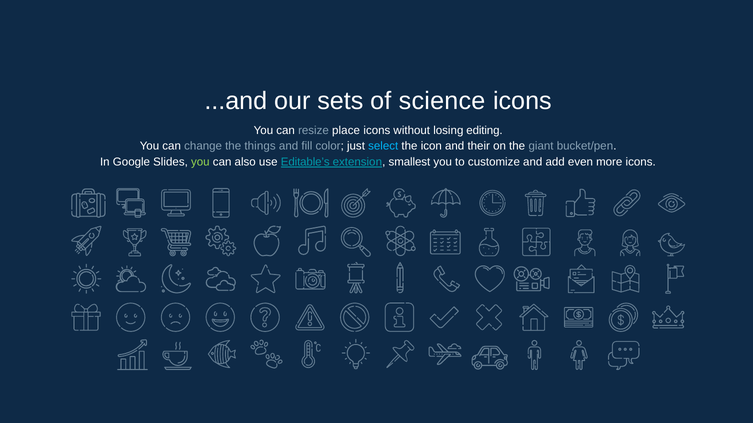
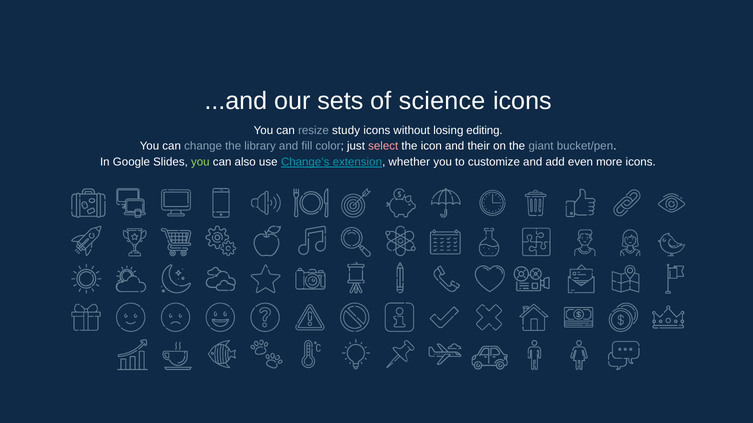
place: place -> study
things: things -> library
select colour: light blue -> pink
Editable’s: Editable’s -> Change’s
smallest: smallest -> whether
